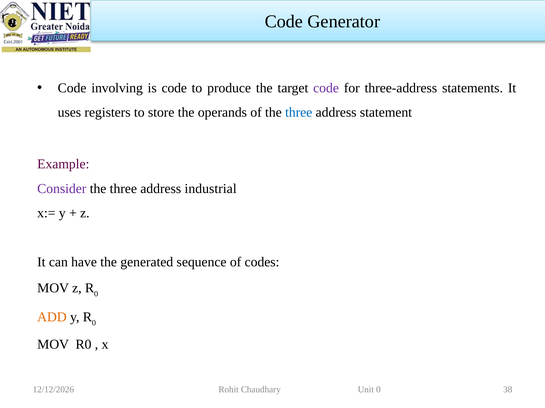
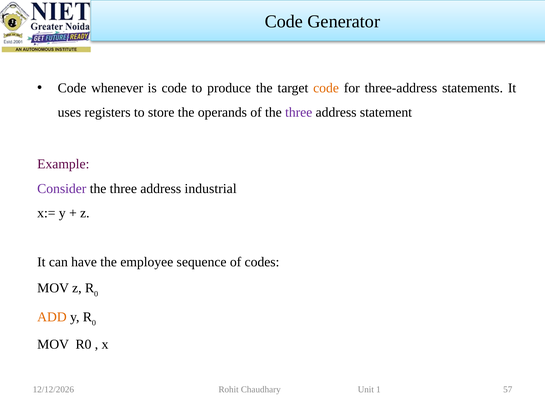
involving: involving -> whenever
code at (326, 88) colour: purple -> orange
three at (299, 113) colour: blue -> purple
generated: generated -> employee
Unit 0: 0 -> 1
38: 38 -> 57
